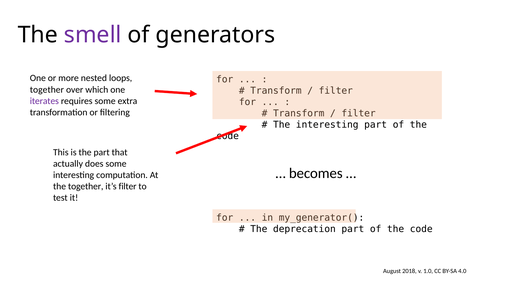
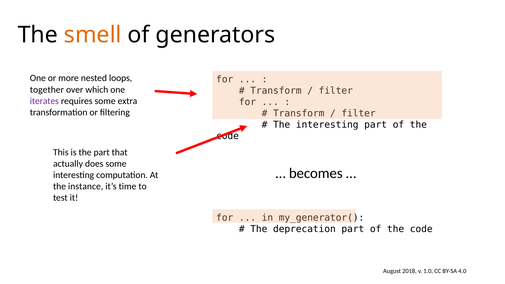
smell colour: purple -> orange
the together: together -> instance
it’s filter: filter -> time
